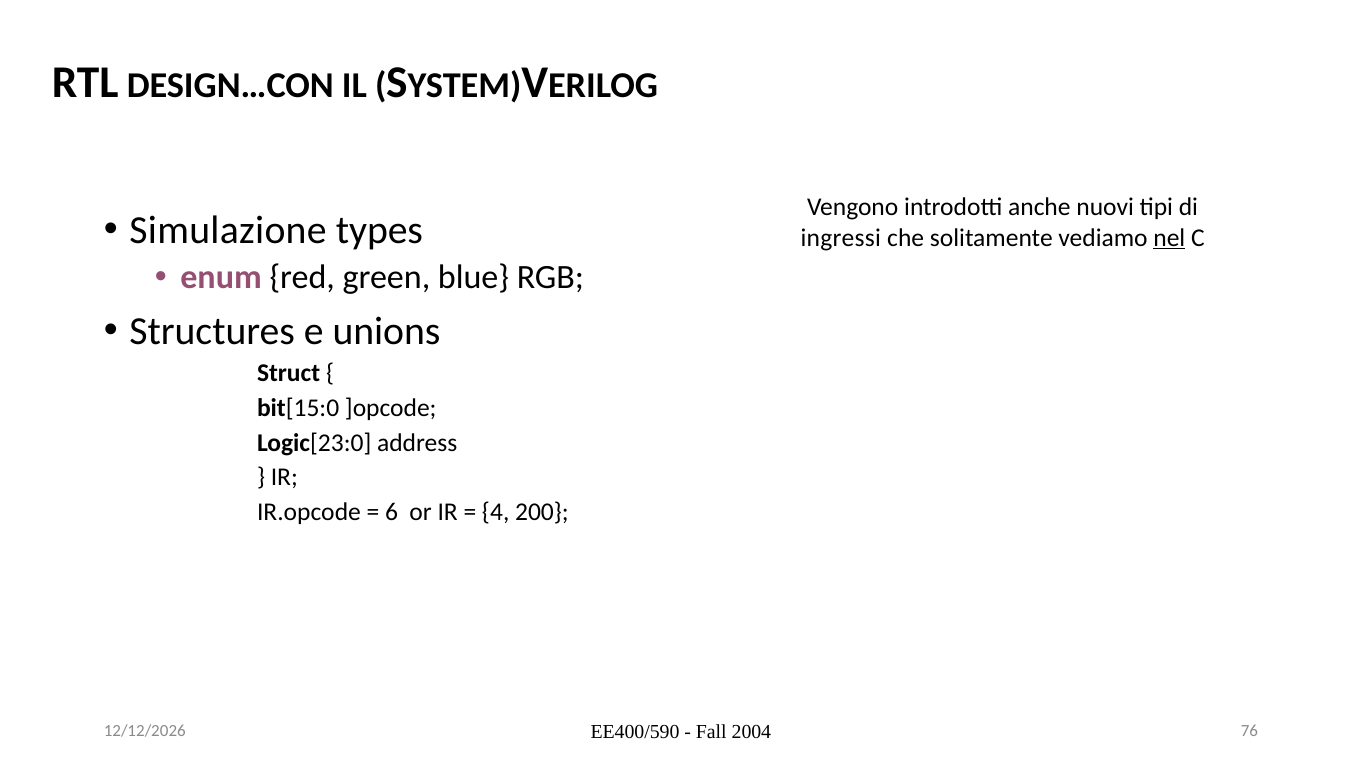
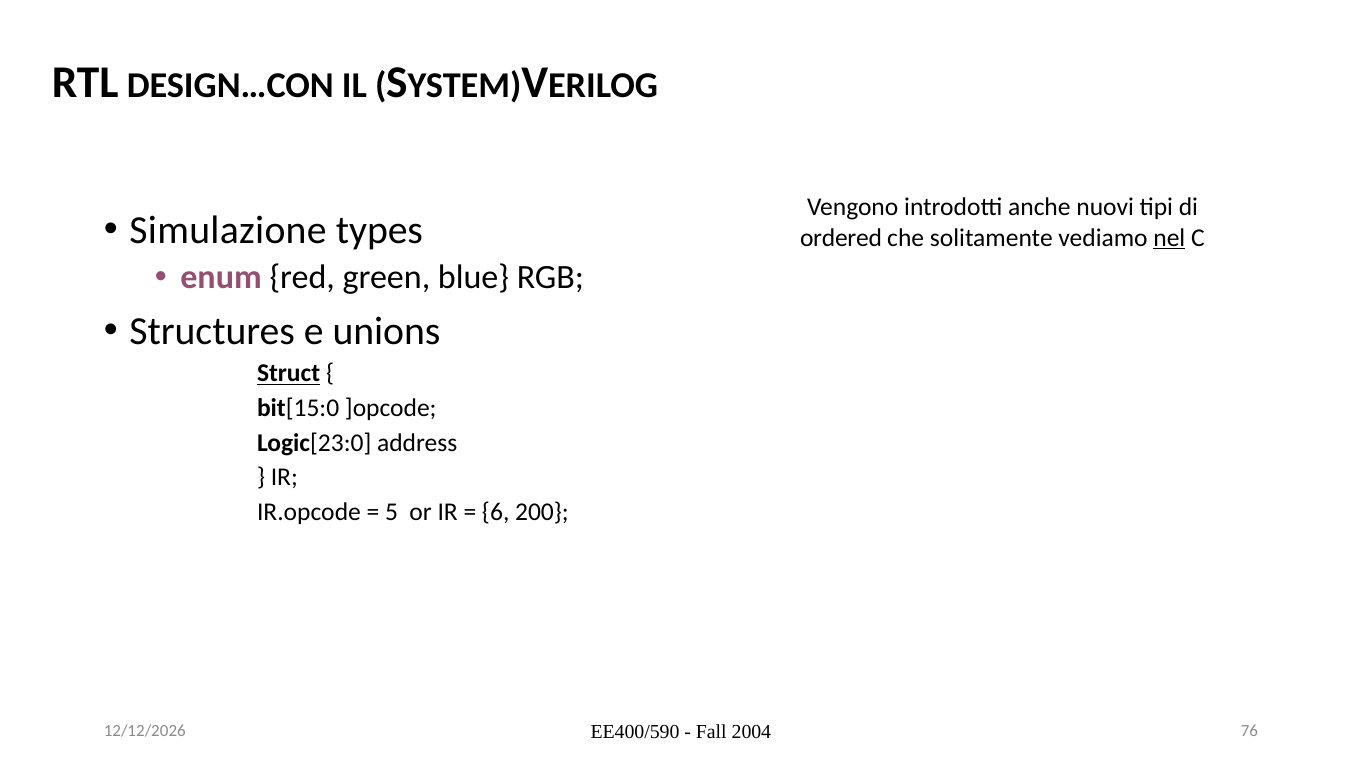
ingressi: ingressi -> ordered
Struct underline: none -> present
6: 6 -> 5
4: 4 -> 6
